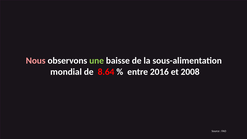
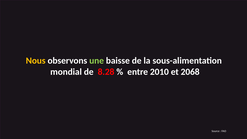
Nous colour: pink -> yellow
8.64: 8.64 -> 8.28
2016: 2016 -> 2010
2008: 2008 -> 2068
